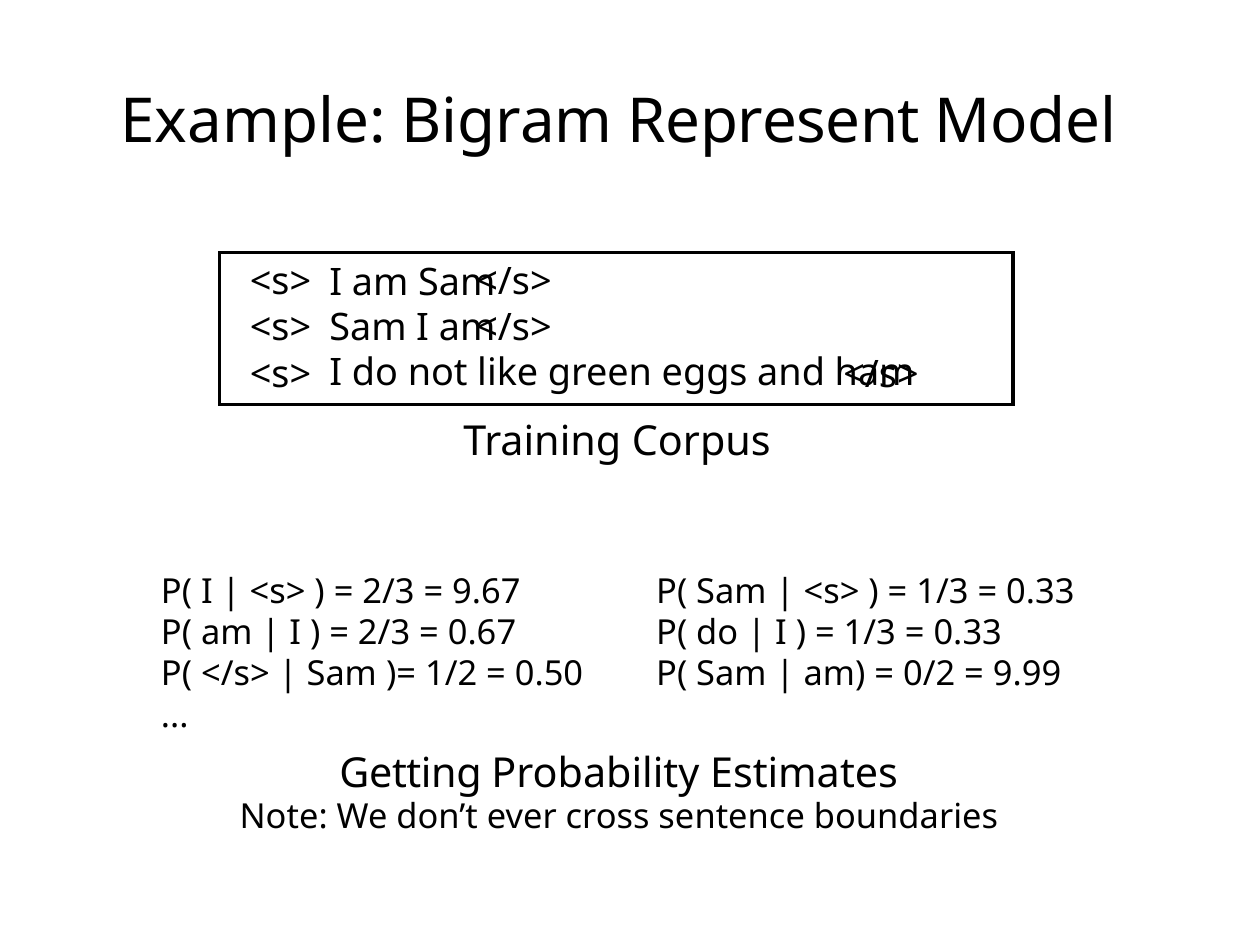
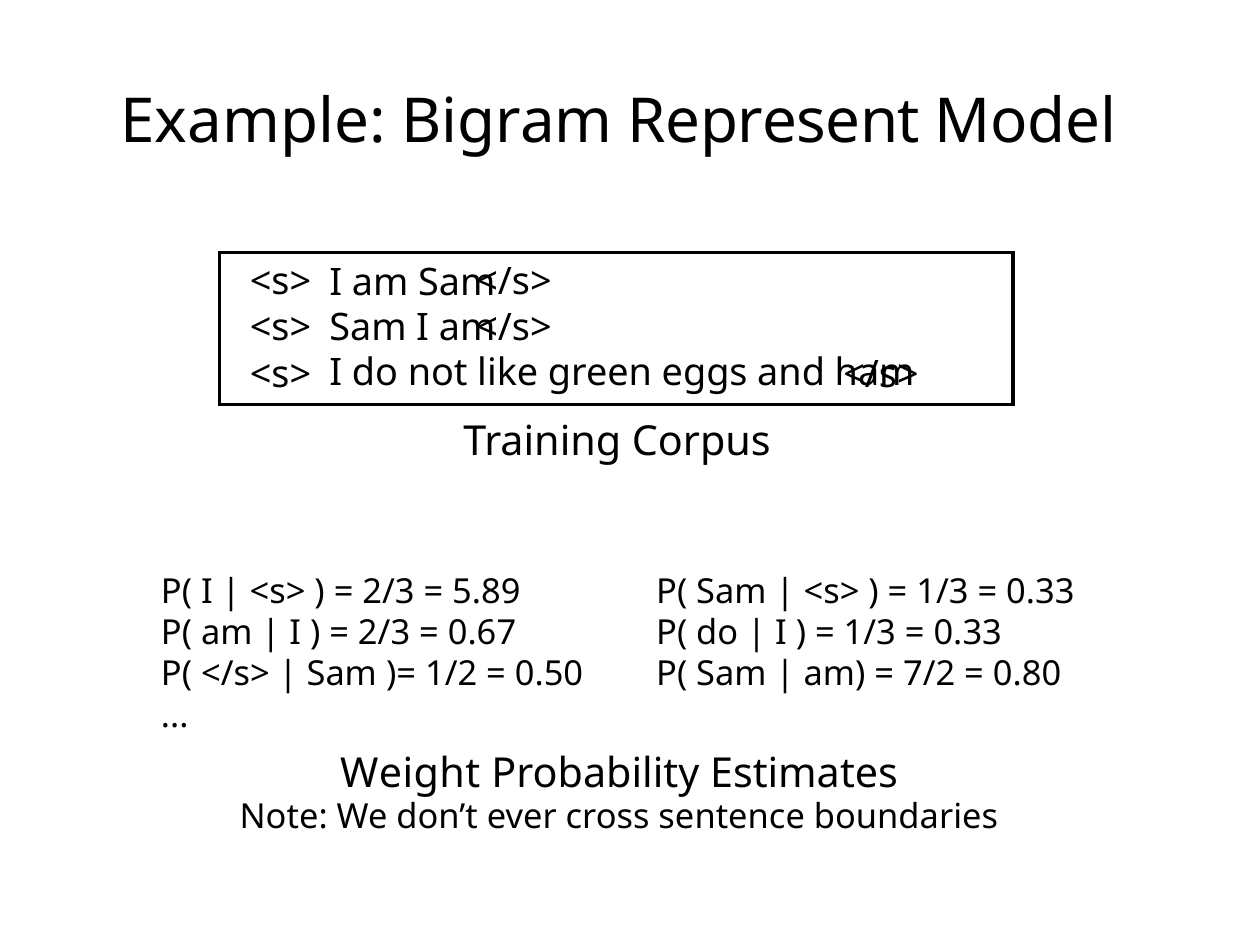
9.67: 9.67 -> 5.89
0/2: 0/2 -> 7/2
9.99: 9.99 -> 0.80
Getting: Getting -> Weight
